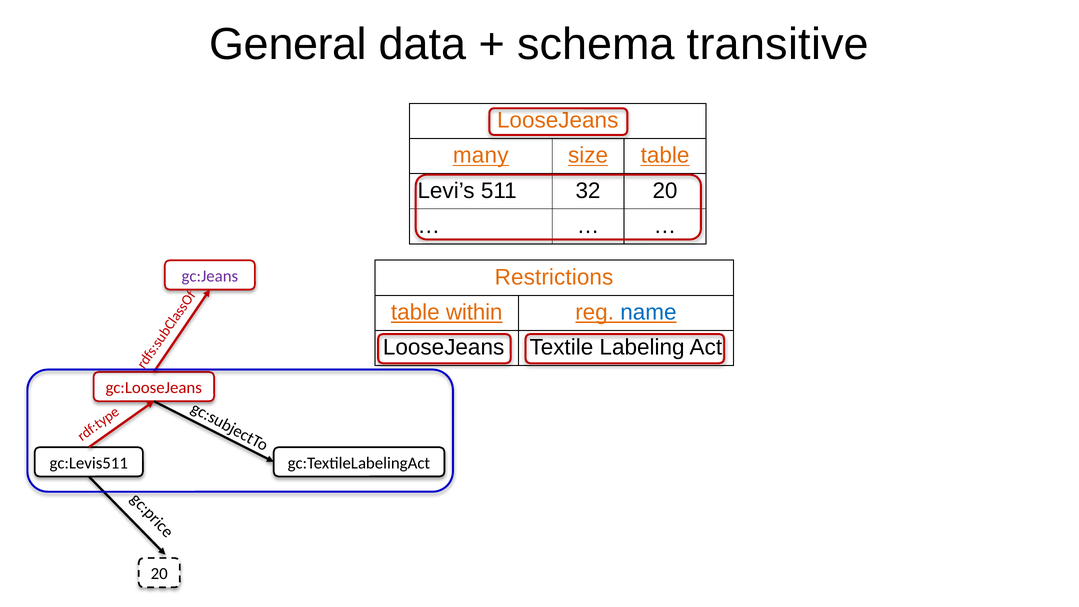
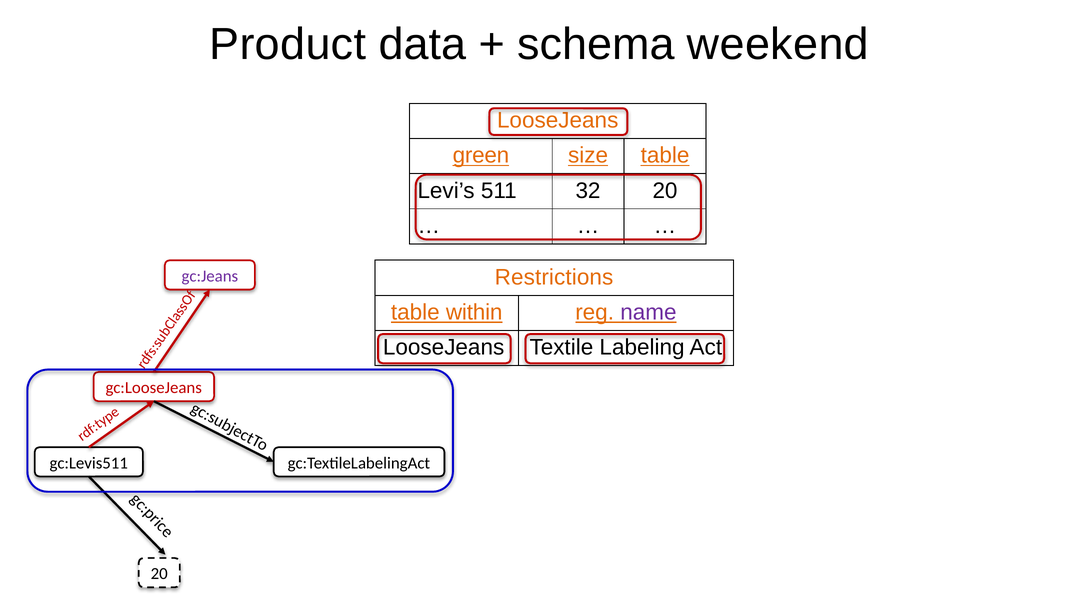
General: General -> Product
transitive: transitive -> weekend
many: many -> green
name colour: blue -> purple
